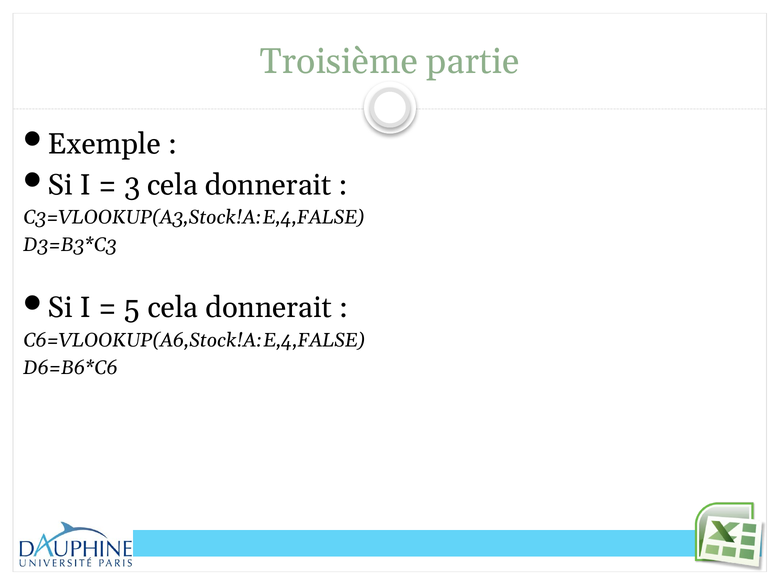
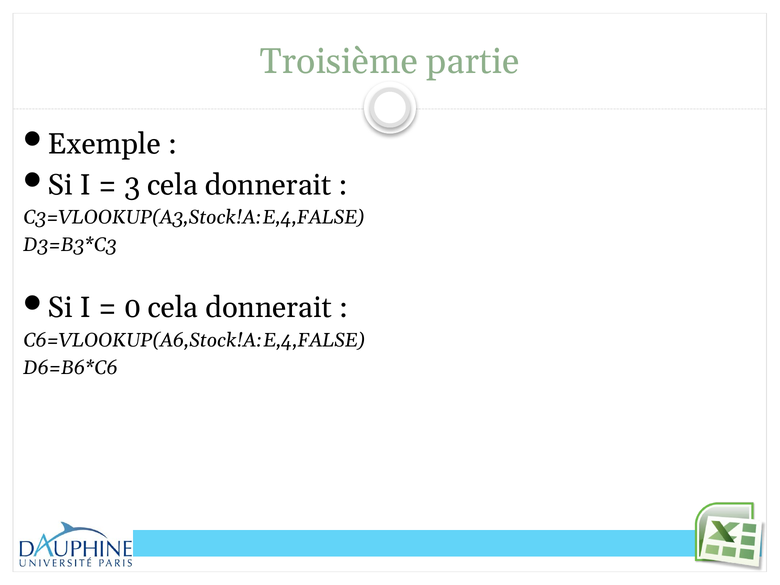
5: 5 -> 0
